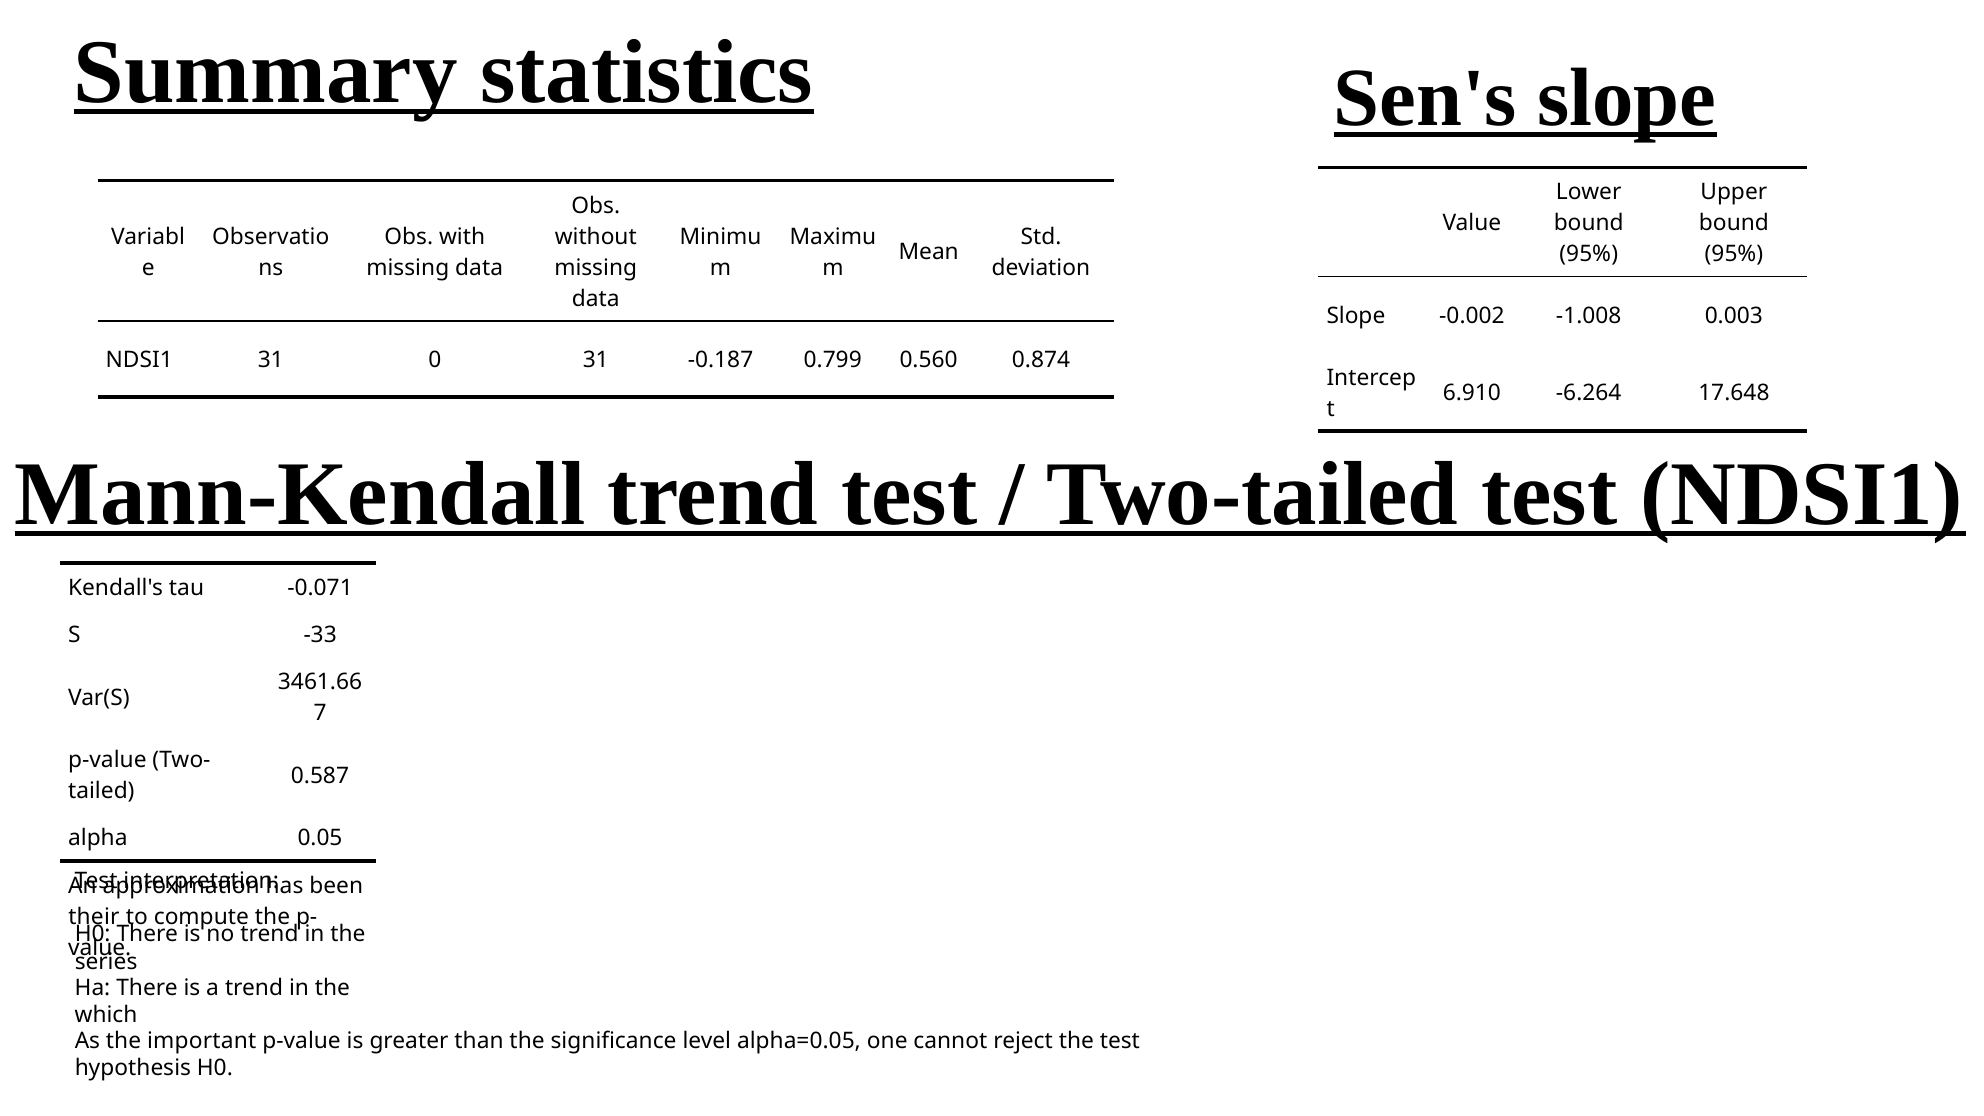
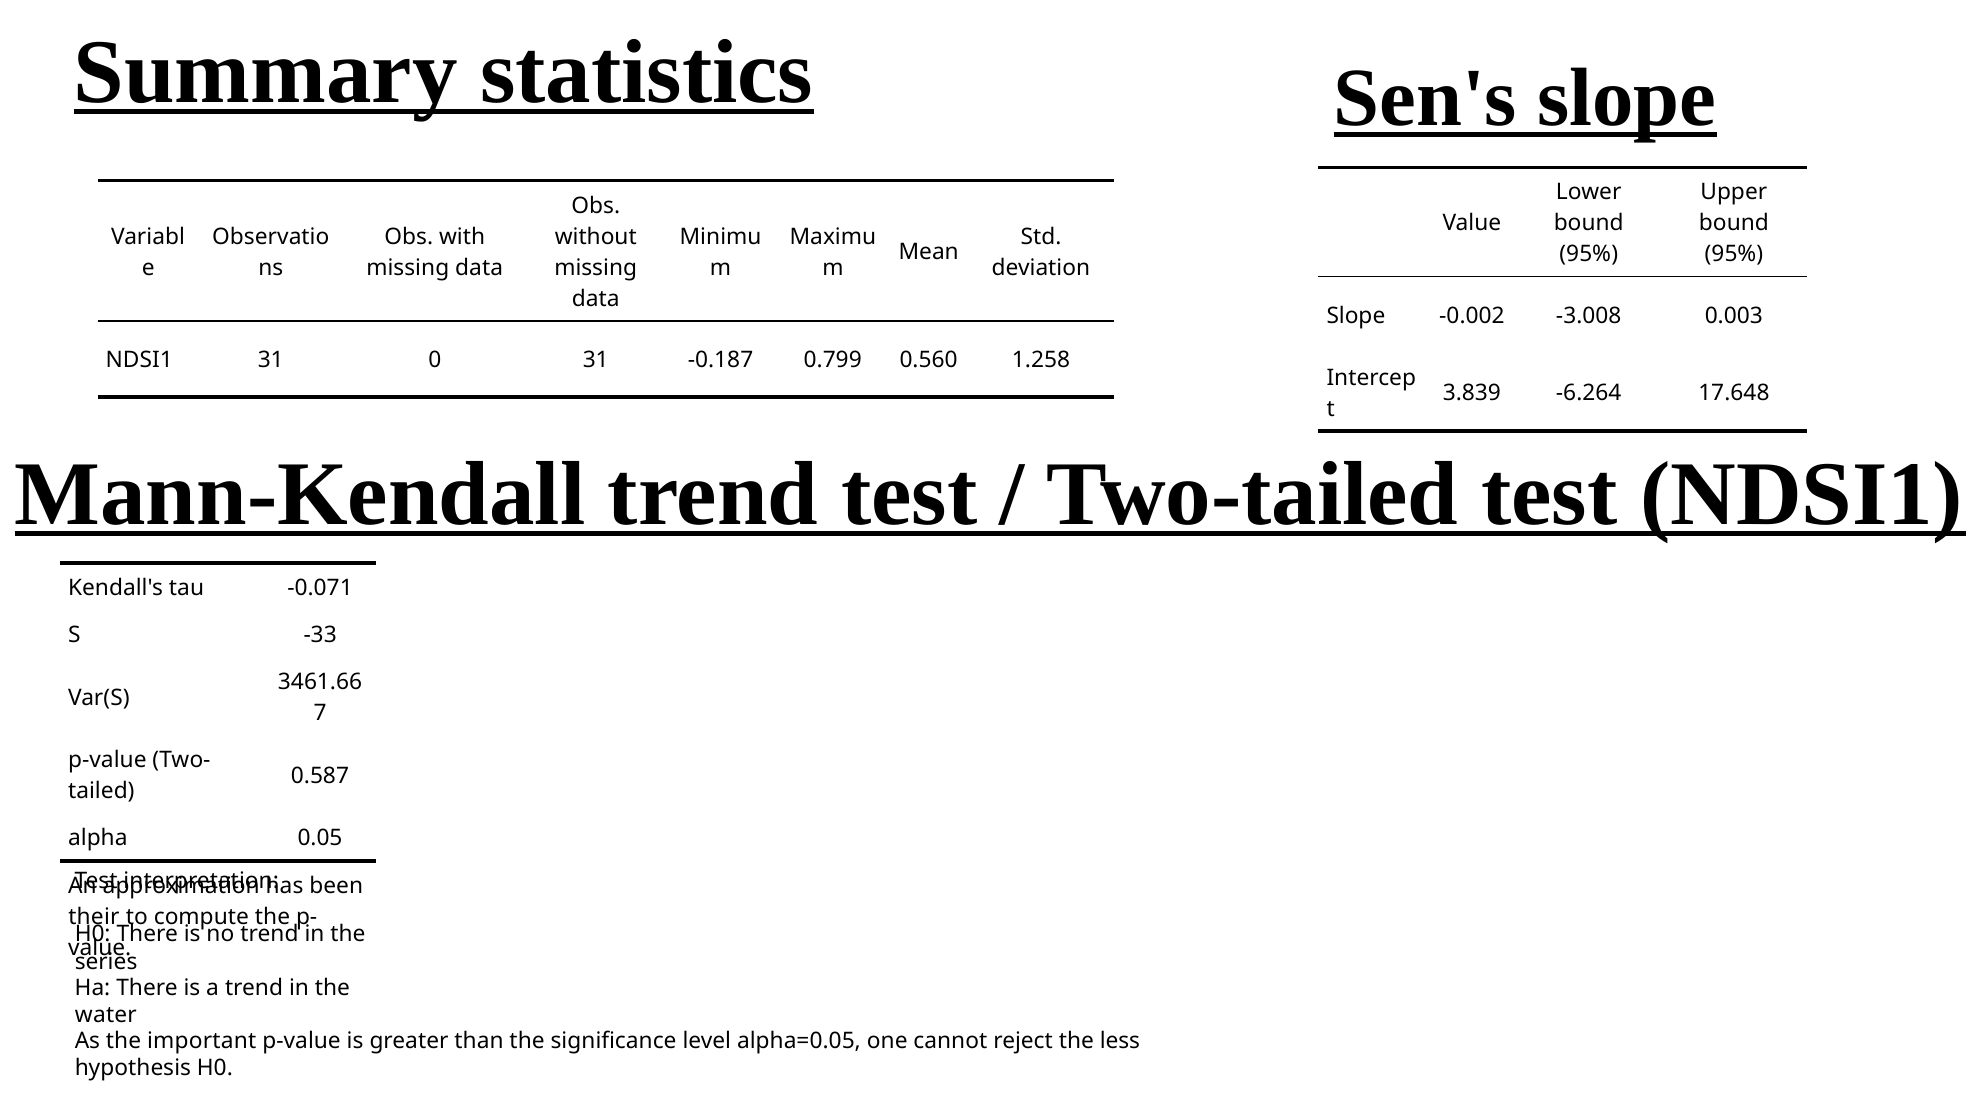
-1.008: -1.008 -> -3.008
0.874: 0.874 -> 1.258
6.910: 6.910 -> 3.839
which: which -> water
the test: test -> less
